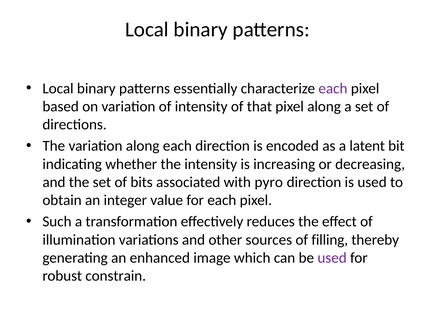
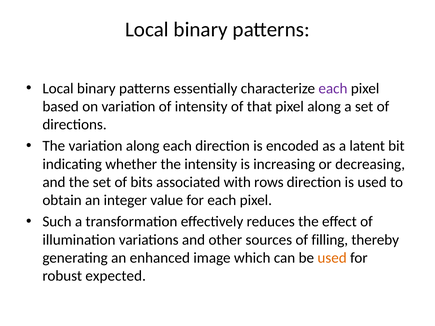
pyro: pyro -> rows
used at (332, 258) colour: purple -> orange
constrain: constrain -> expected
